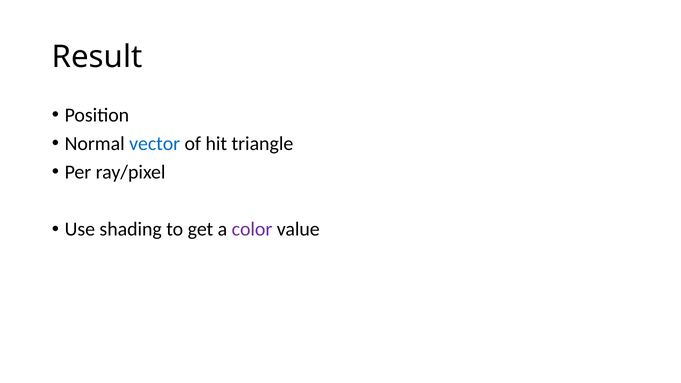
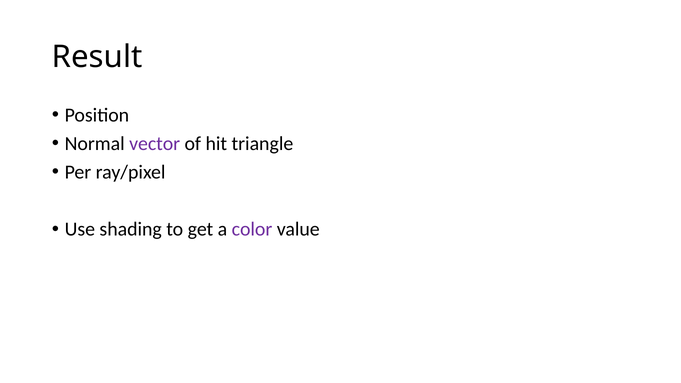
vector colour: blue -> purple
